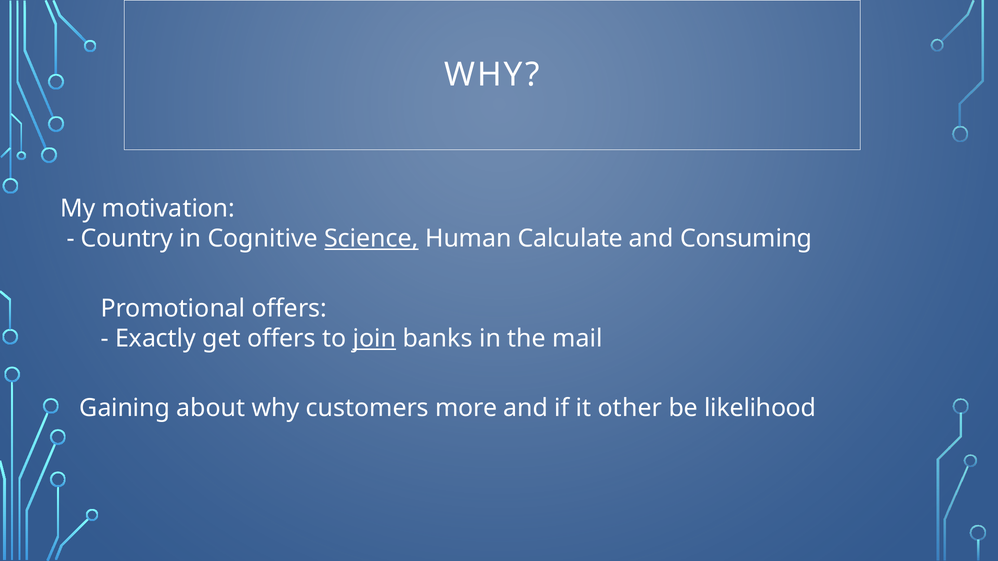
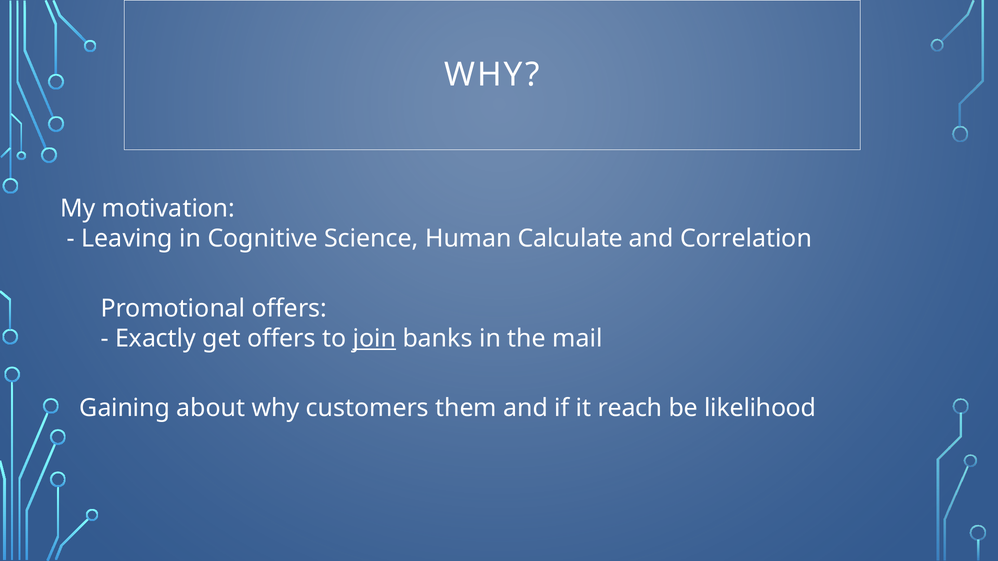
Country: Country -> Leaving
Science underline: present -> none
Consuming: Consuming -> Correlation
more: more -> them
other: other -> reach
